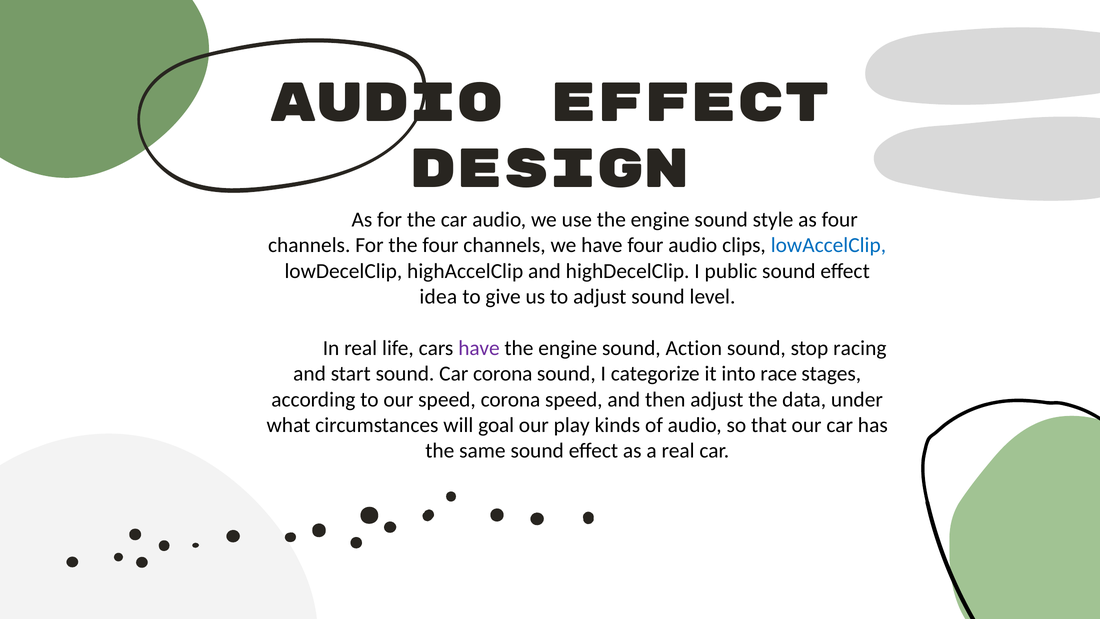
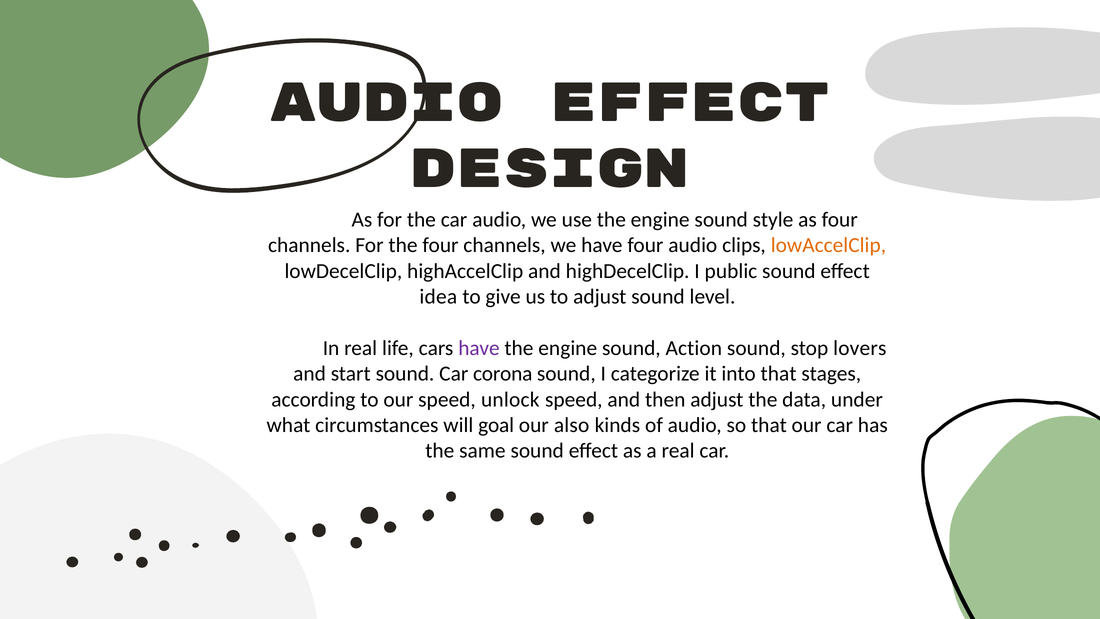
lowAccelClip colour: blue -> orange
racing: racing -> lovers
into race: race -> that
speed corona: corona -> unlock
play: play -> also
